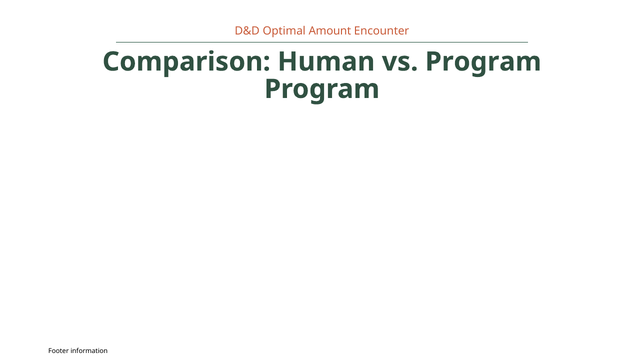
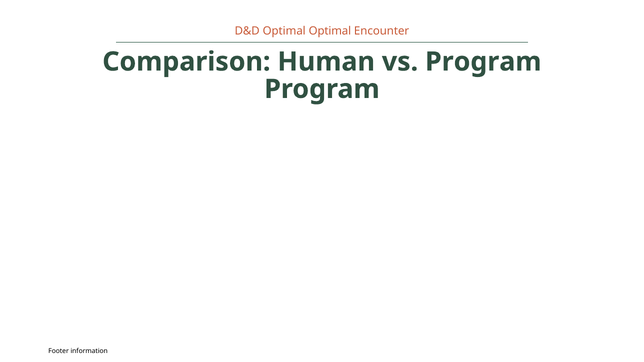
Optimal Amount: Amount -> Optimal
